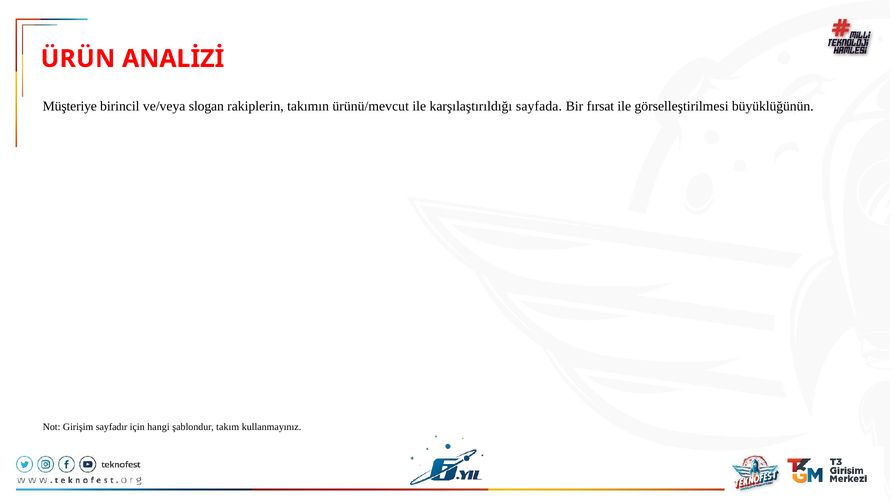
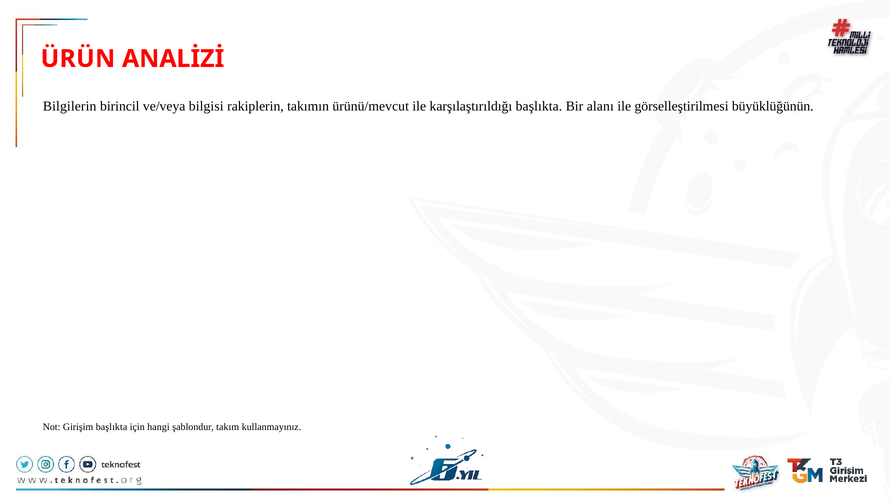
Müşteriye: Müşteriye -> Bilgilerin
slogan: slogan -> bilgisi
karşılaştırıldığı sayfada: sayfada -> başlıkta
fırsat: fırsat -> alanı
Girişim sayfadır: sayfadır -> başlıkta
